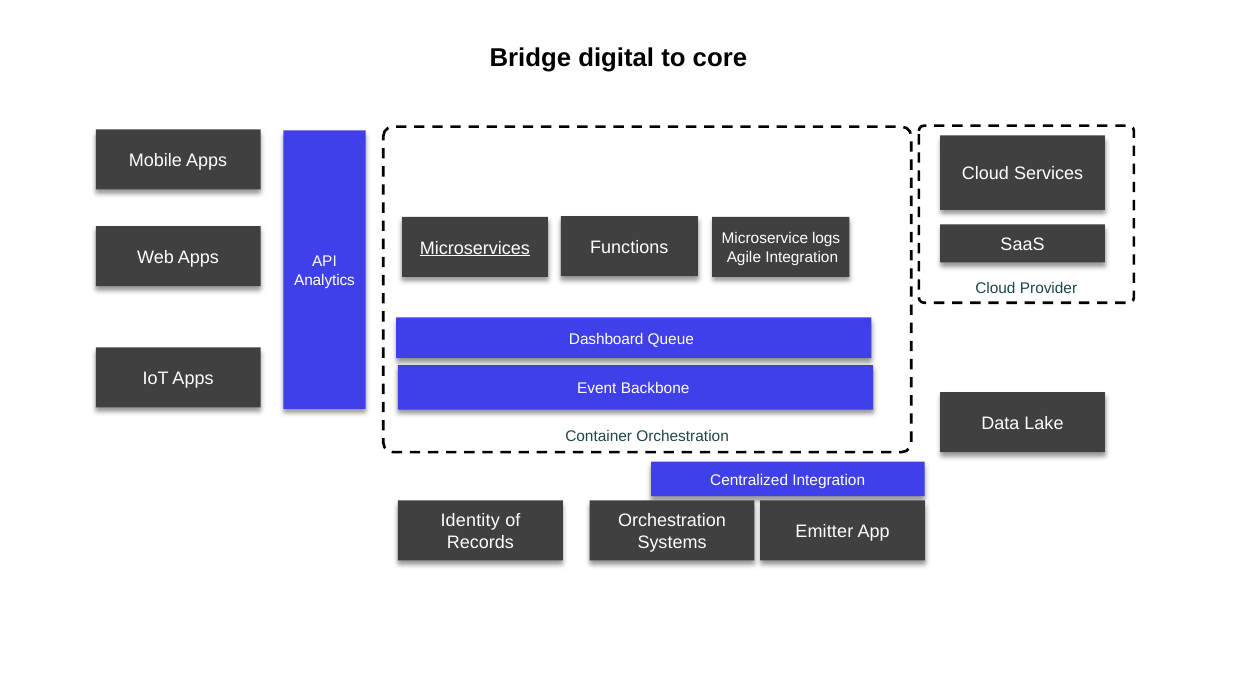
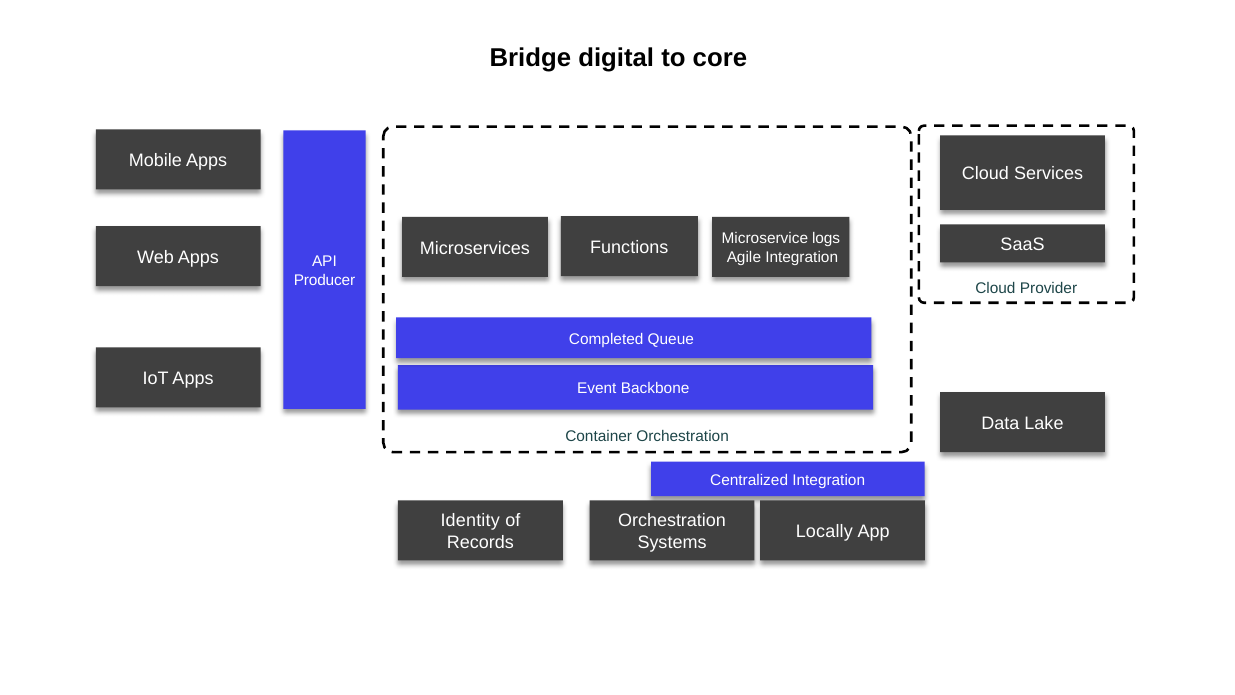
Microservices underline: present -> none
Analytics: Analytics -> Producer
Dashboard: Dashboard -> Completed
Emitter: Emitter -> Locally
